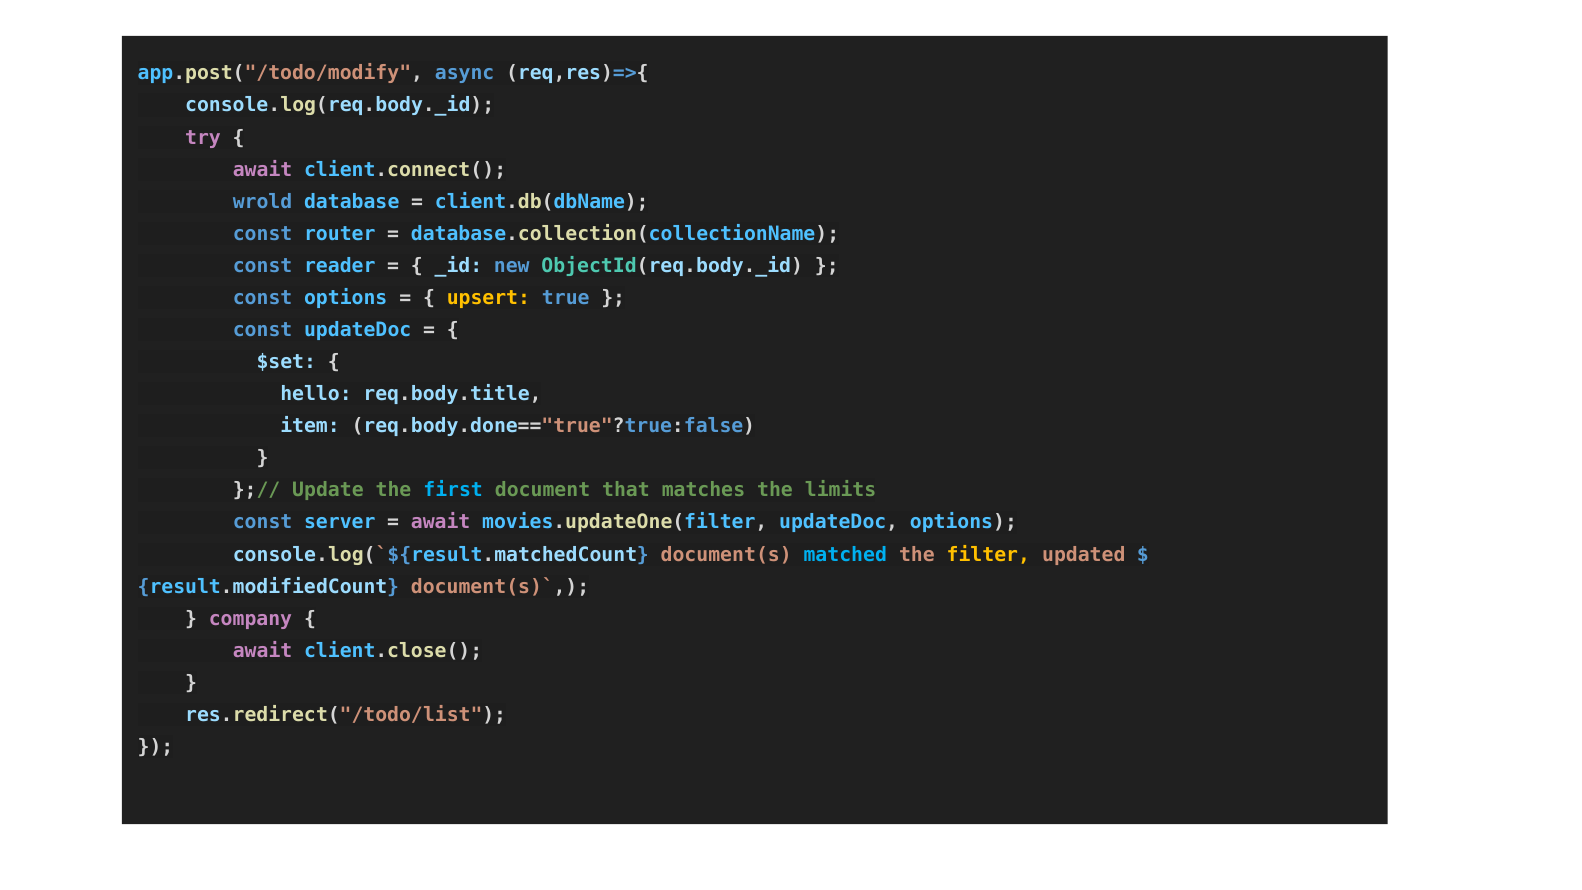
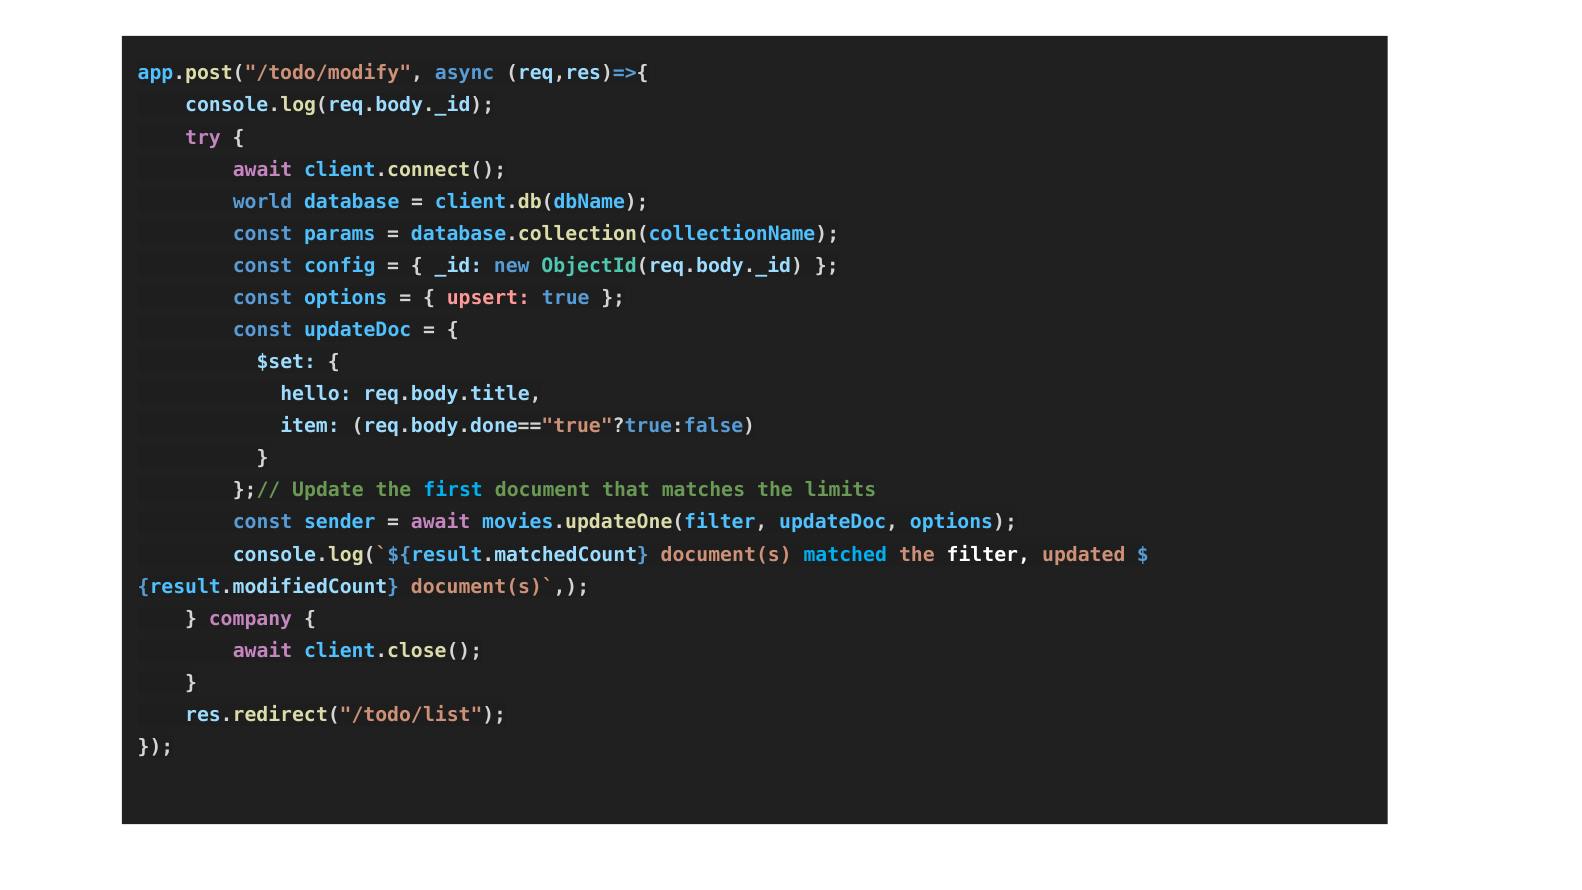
wrold: wrold -> world
router: router -> params
reader: reader -> config
upsert colour: yellow -> pink
server: server -> sender
filter colour: yellow -> white
